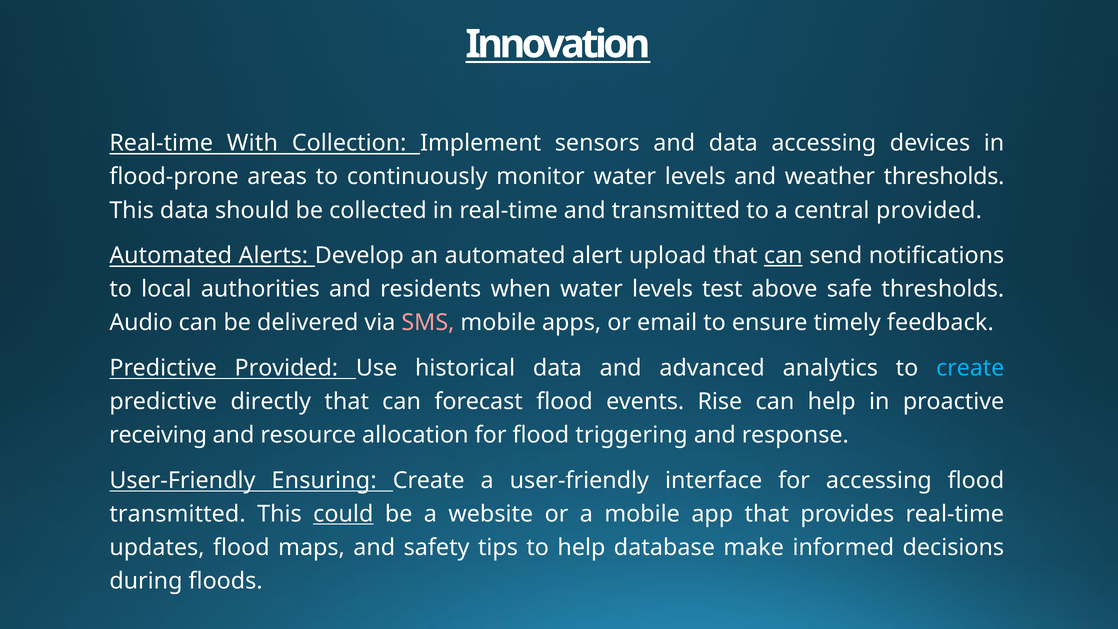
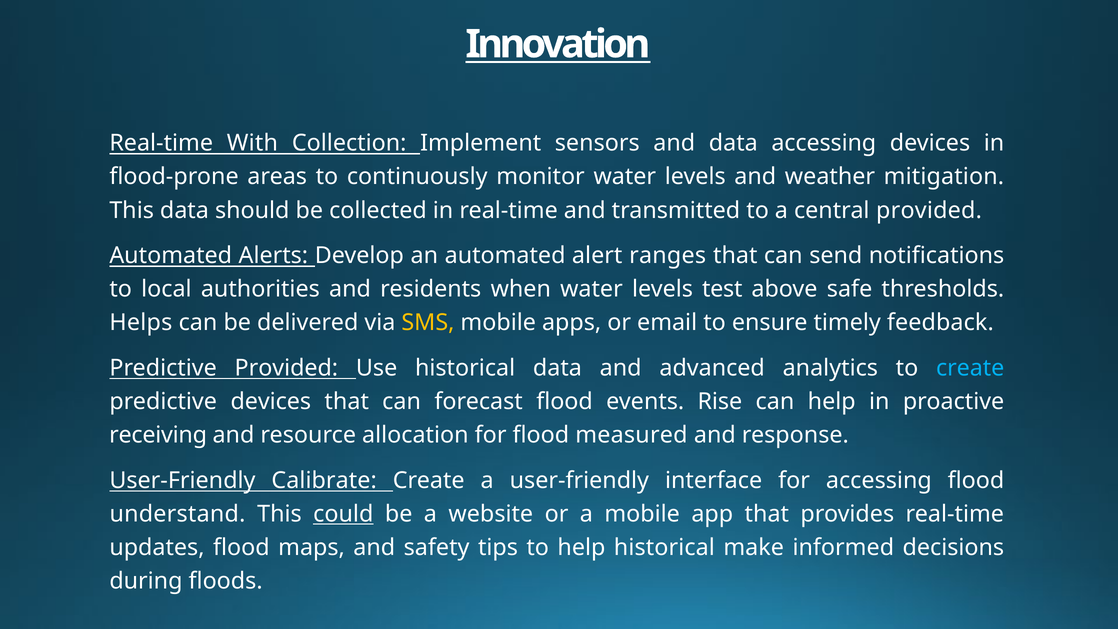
weather thresholds: thresholds -> mitigation
upload: upload -> ranges
can at (783, 256) underline: present -> none
Audio: Audio -> Helps
SMS colour: pink -> yellow
predictive directly: directly -> devices
triggering: triggering -> measured
Ensuring: Ensuring -> Calibrate
transmitted at (178, 514): transmitted -> understand
help database: database -> historical
